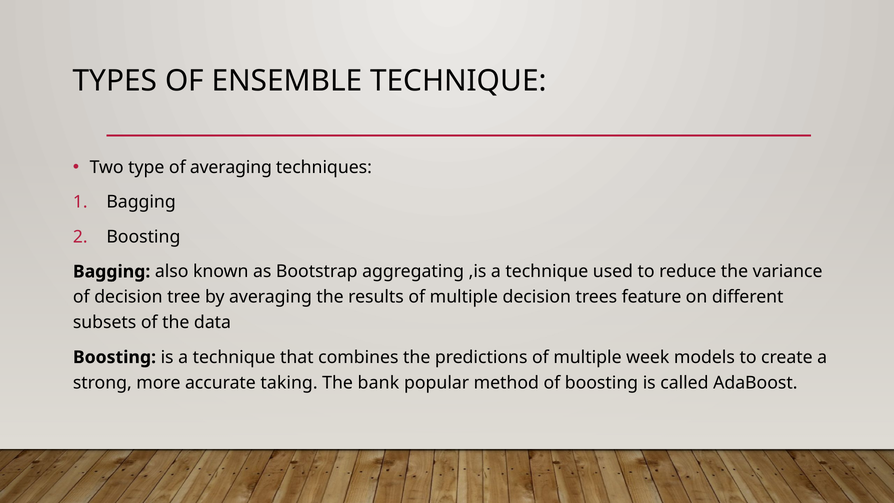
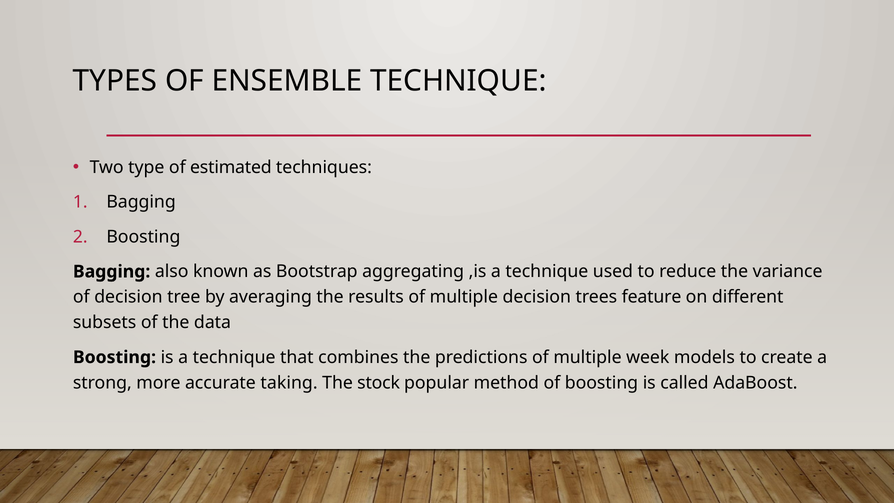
of averaging: averaging -> estimated
bank: bank -> stock
